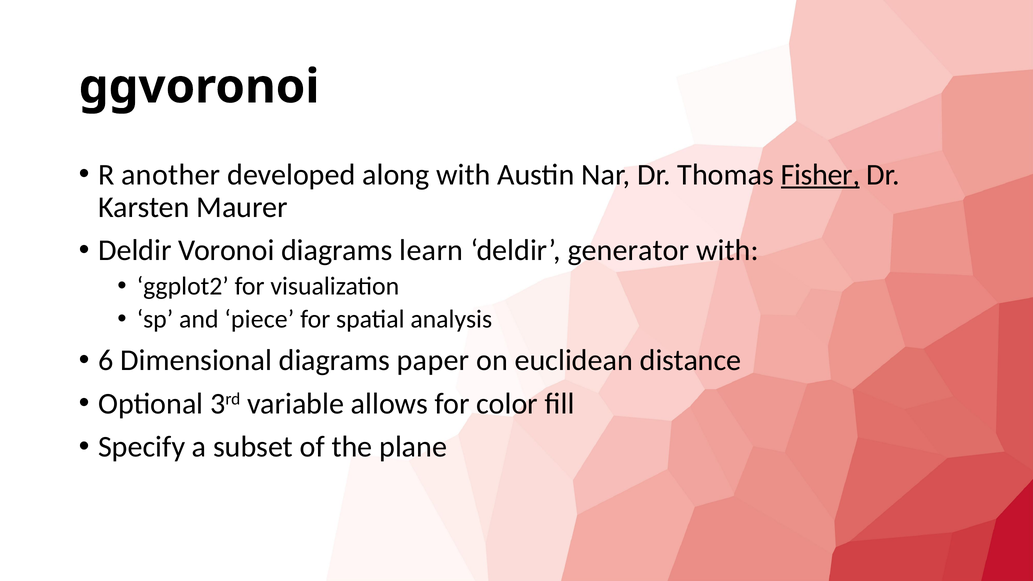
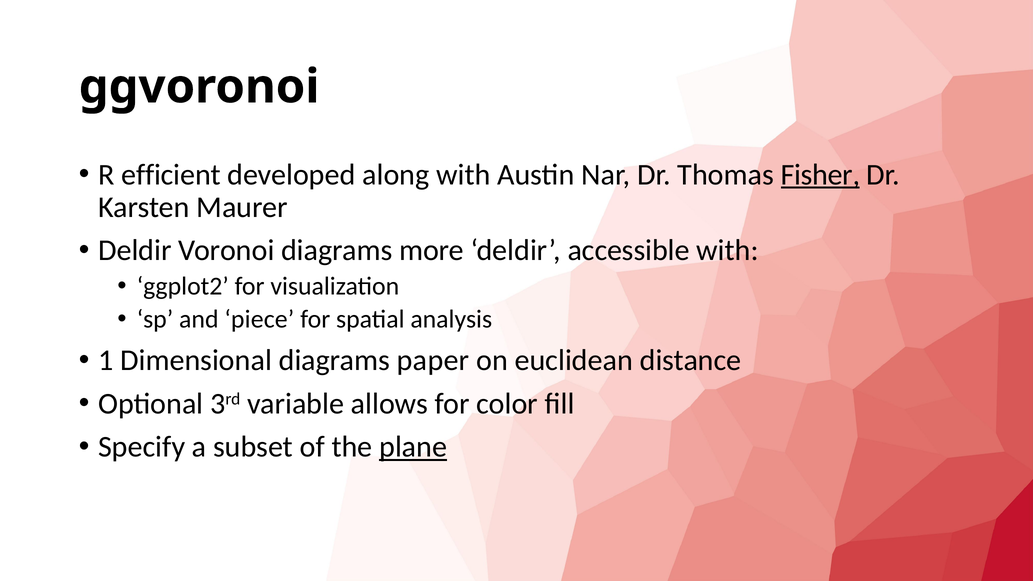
another: another -> efficient
learn: learn -> more
generator: generator -> accessible
6: 6 -> 1
plane underline: none -> present
